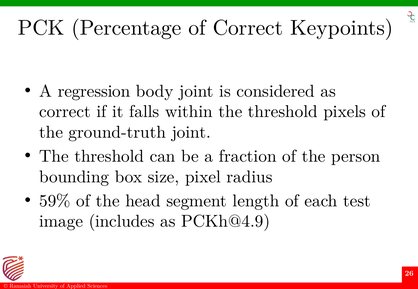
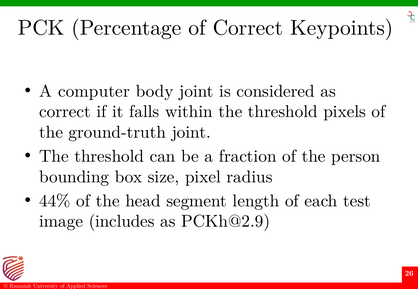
regression: regression -> computer
59%: 59% -> 44%
PCKh@4.9: PCKh@4.9 -> PCKh@2.9
